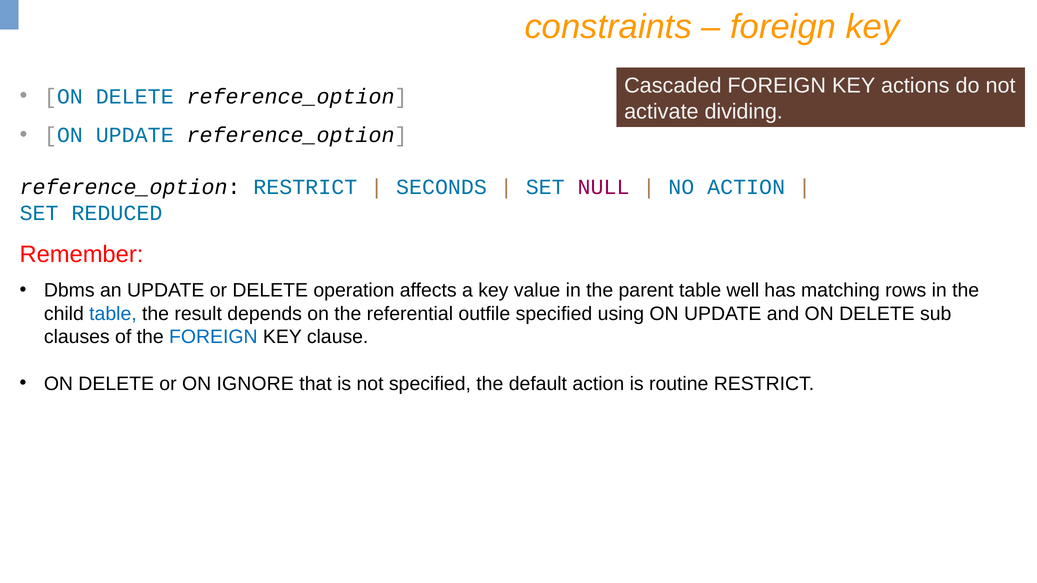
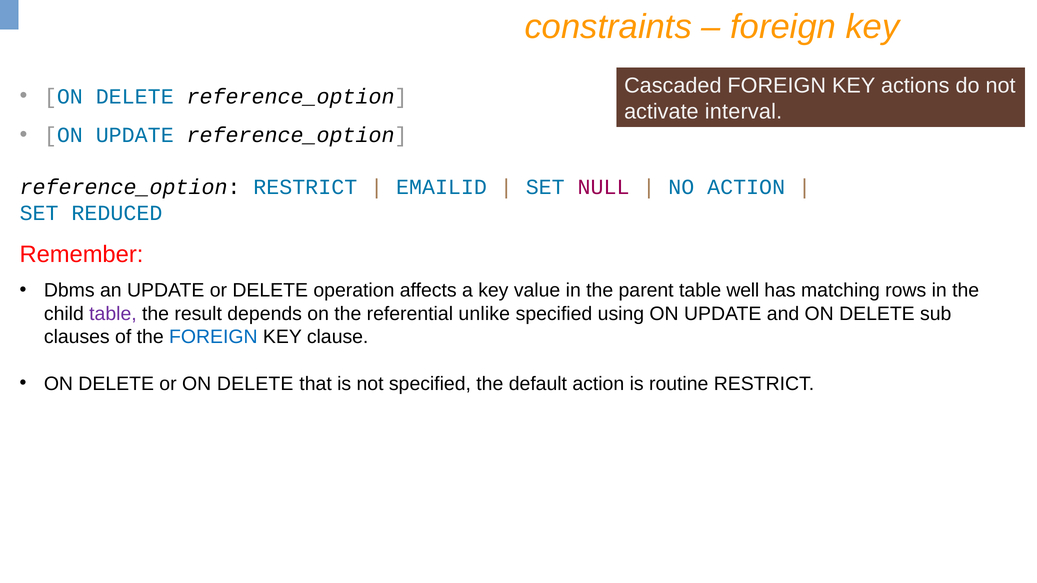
dividing: dividing -> interval
SECONDS: SECONDS -> EMAILID
table at (113, 314) colour: blue -> purple
outfile: outfile -> unlike
or ON IGNORE: IGNORE -> DELETE
